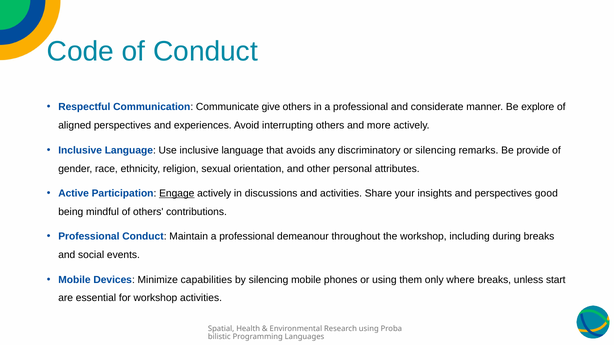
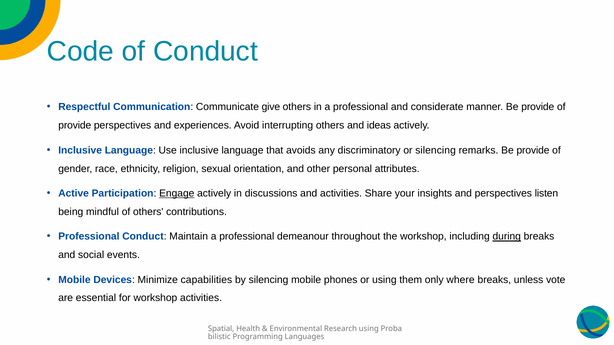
manner Be explore: explore -> provide
aligned at (75, 126): aligned -> provide
more: more -> ideas
good: good -> listen
during underline: none -> present
start: start -> vote
